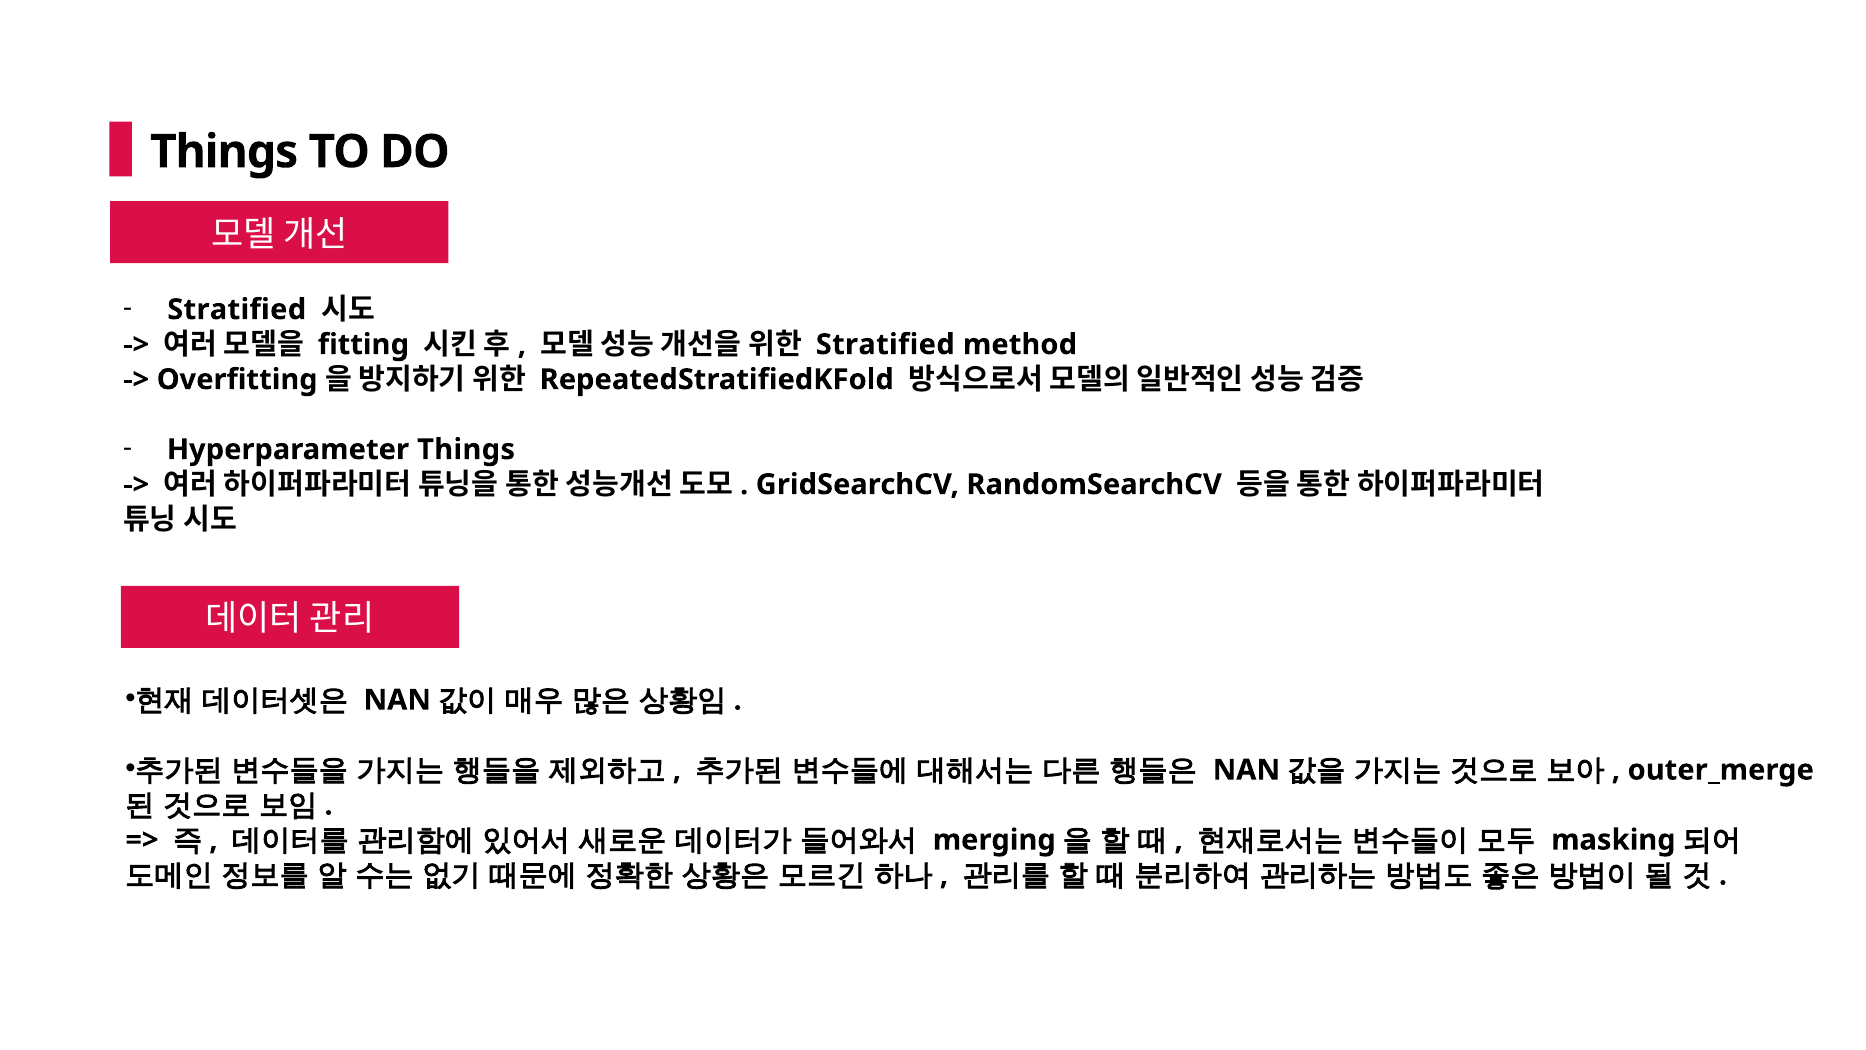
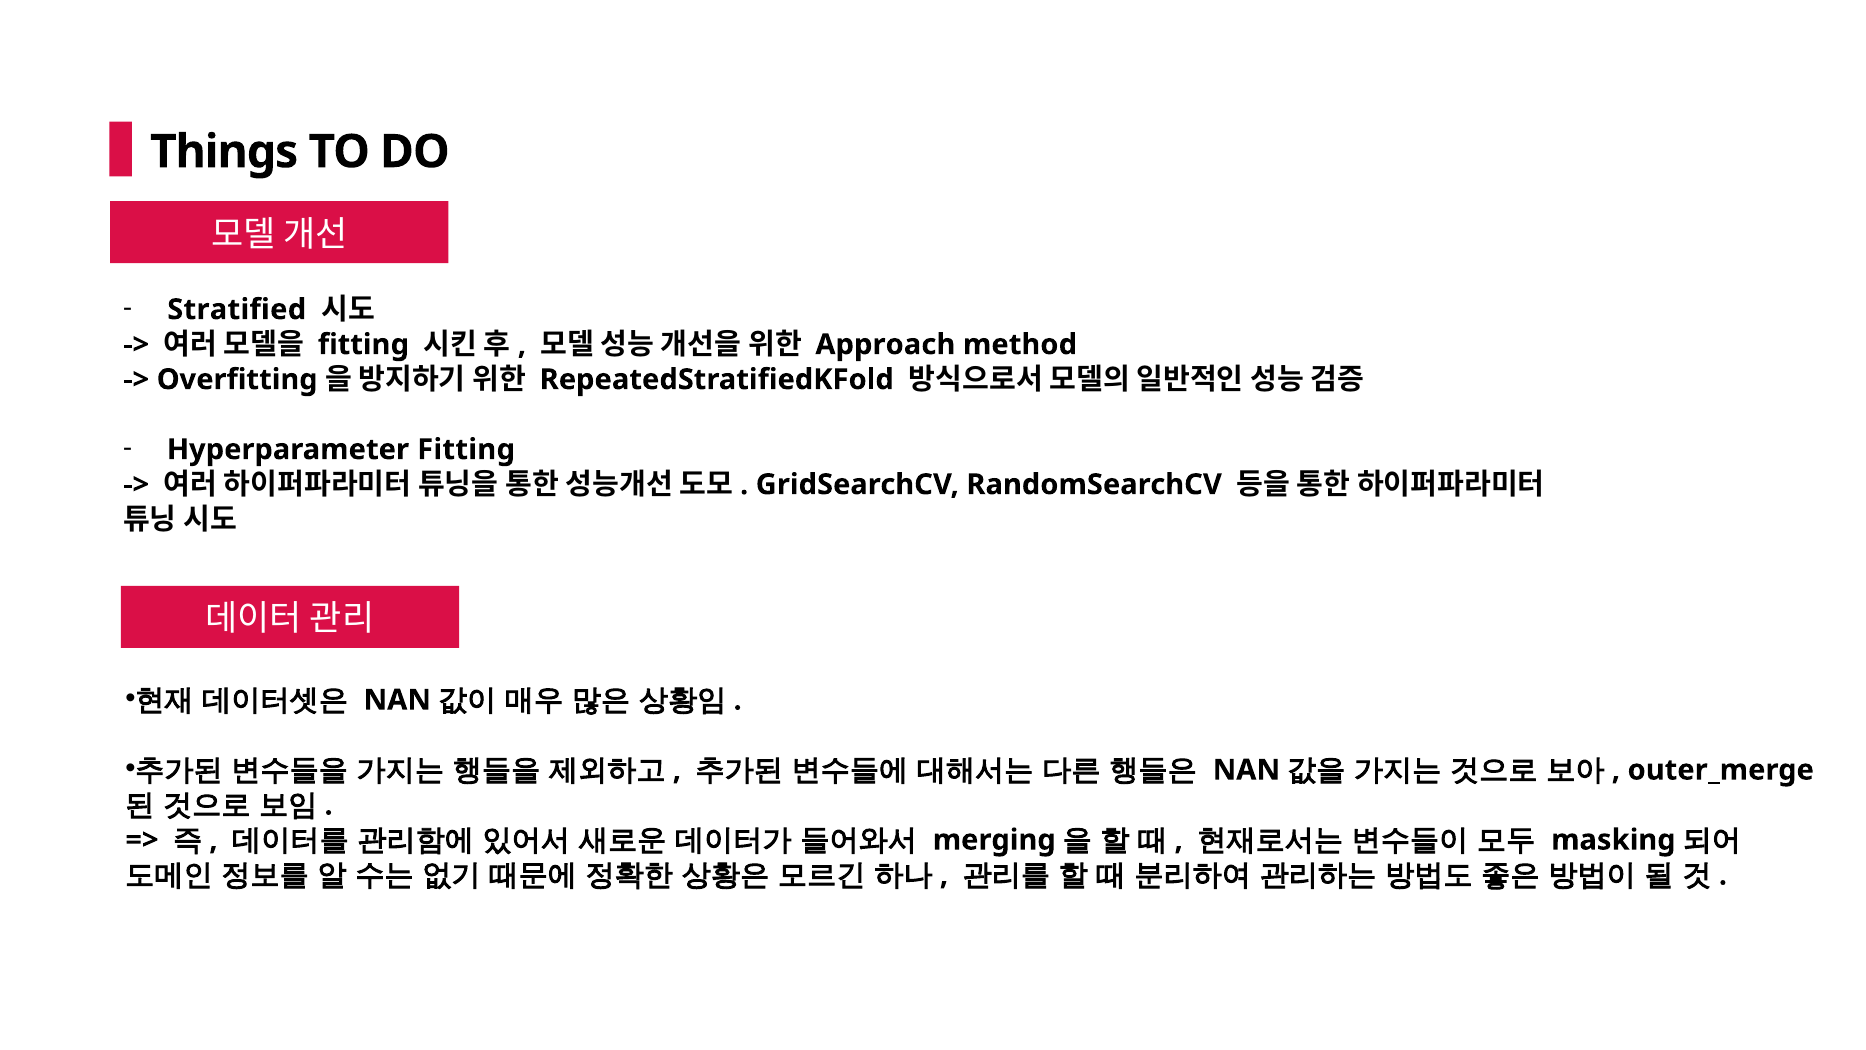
Stratified at (885, 344): Stratified -> Approach
Hyperparameter Things: Things -> Fitting
